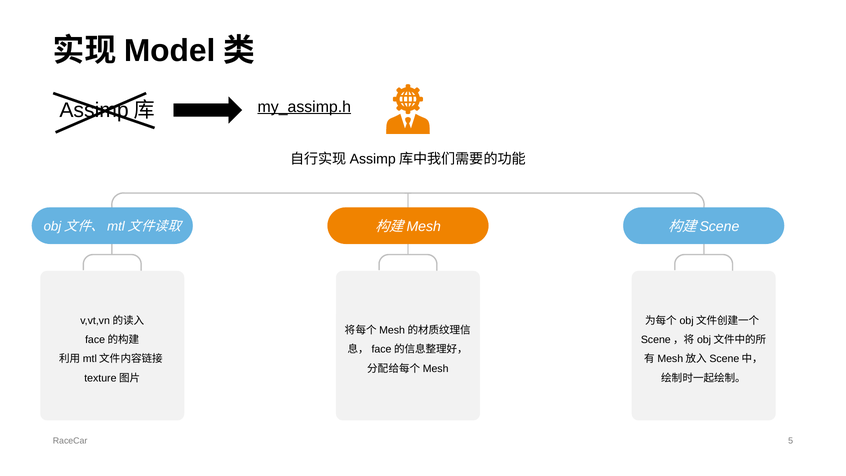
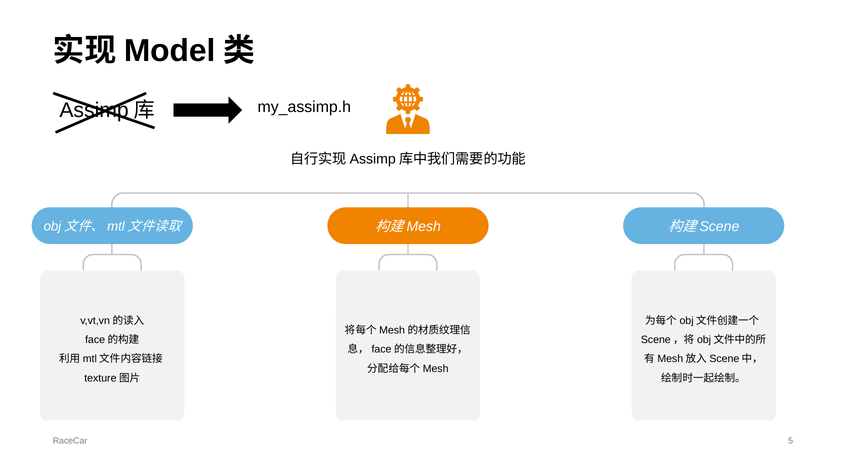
my_assimp.h underline: present -> none
